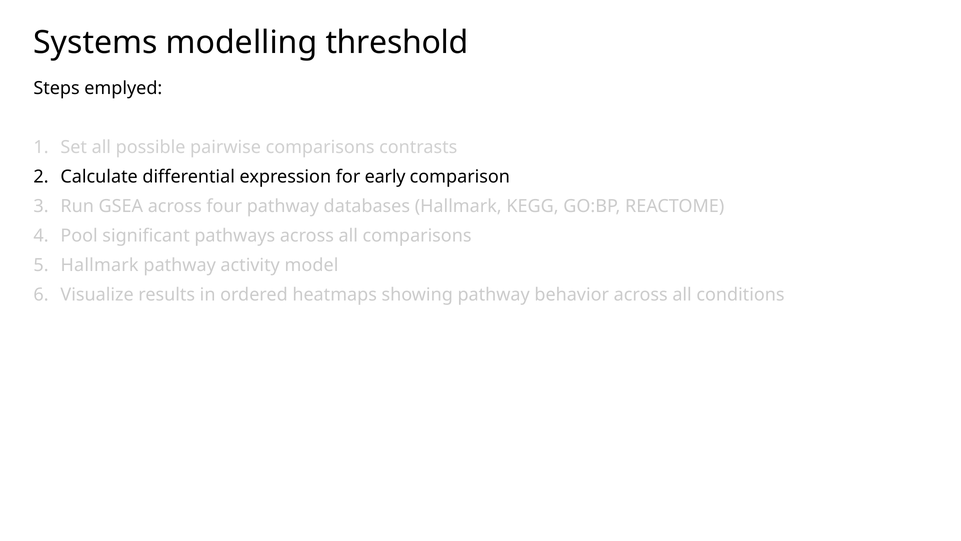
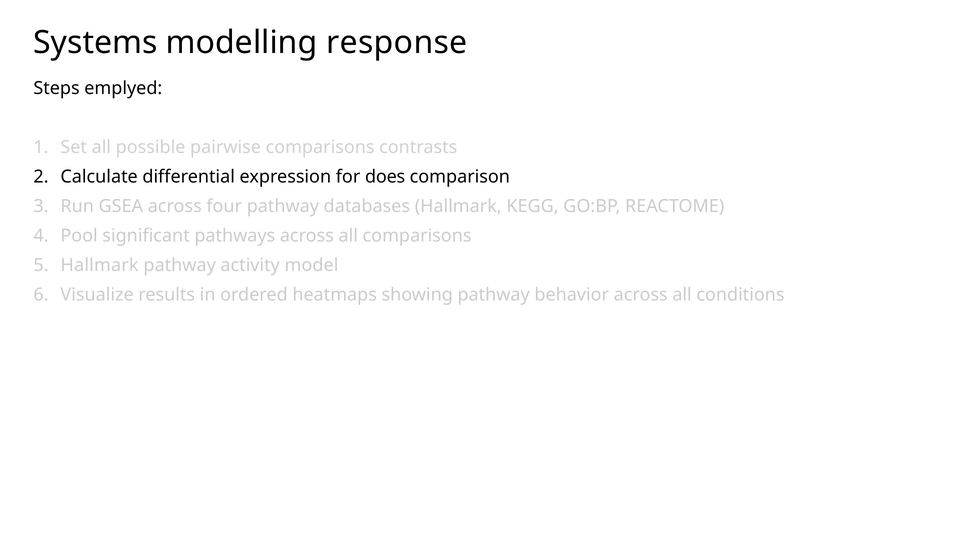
threshold: threshold -> response
early: early -> does
